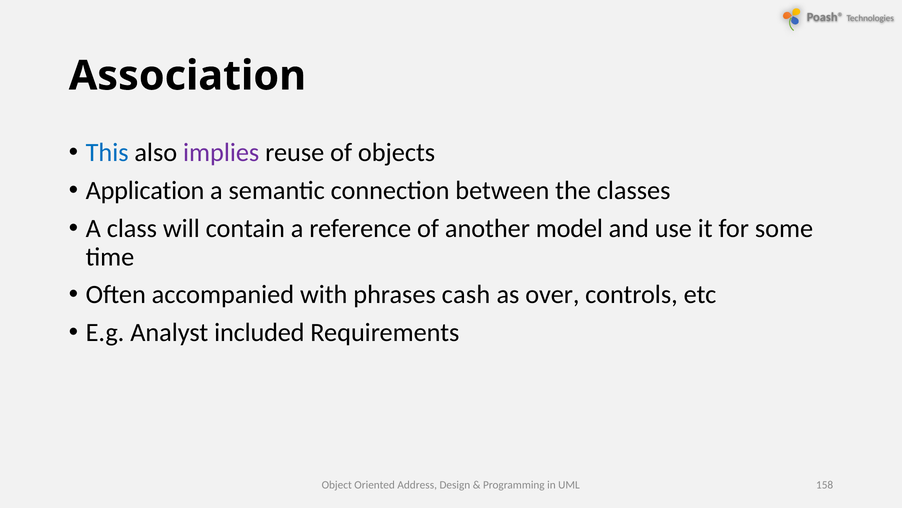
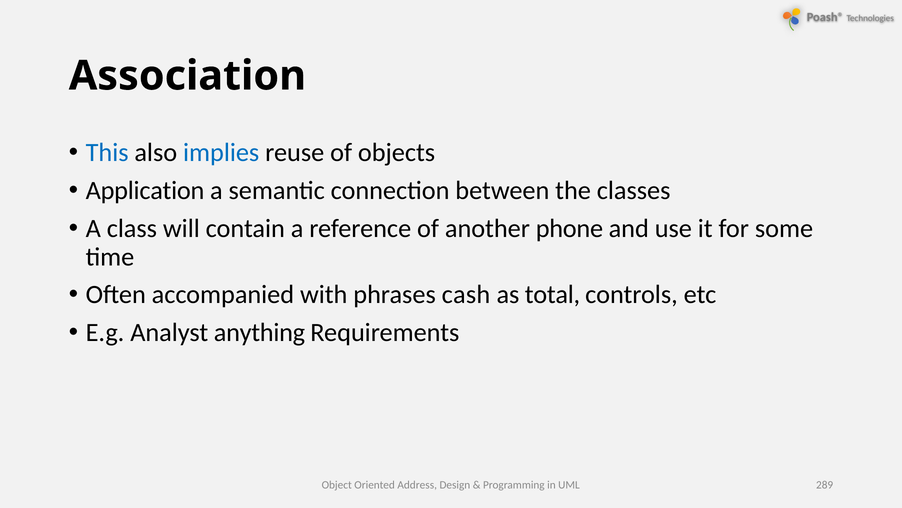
implies colour: purple -> blue
model: model -> phone
over: over -> total
included: included -> anything
158: 158 -> 289
